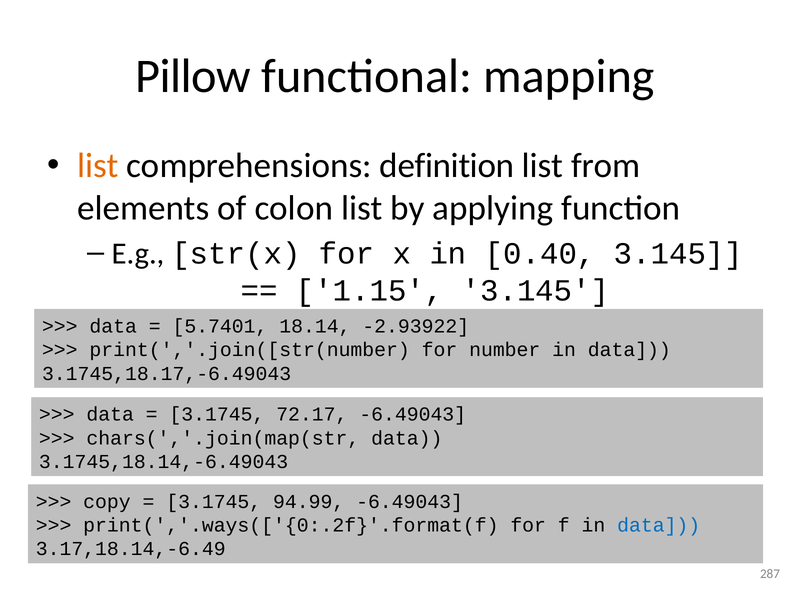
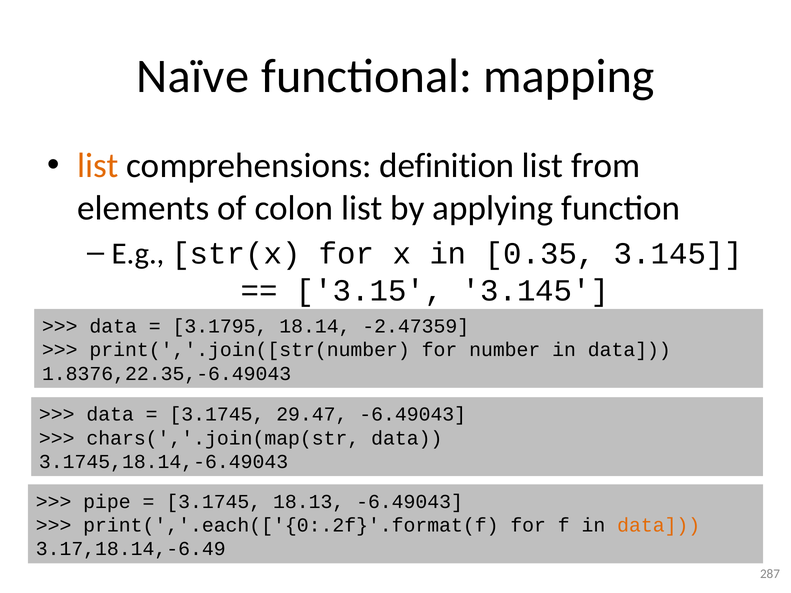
Pillow: Pillow -> Naïve
0.40: 0.40 -> 0.35
1.15: 1.15 -> 3.15
5.7401: 5.7401 -> 3.1795
-2.93922: -2.93922 -> -2.47359
3.1745,18.17,-6.49043: 3.1745,18.17,-6.49043 -> 1.8376,22.35,-6.49043
72.17: 72.17 -> 29.47
copy: copy -> pipe
94.99: 94.99 -> 18.13
print(','.ways(['{0:.2f}'.format(f: print(','.ways(['{0:.2f}'.format(f -> print(','.each(['{0:.2f}'.format(f
data at (659, 525) colour: blue -> orange
